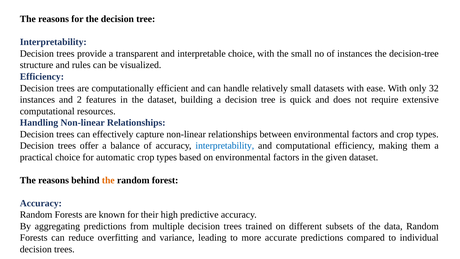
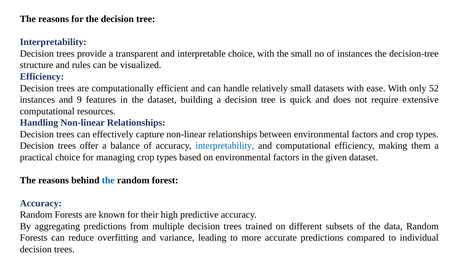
32: 32 -> 52
2: 2 -> 9
automatic: automatic -> managing
the at (108, 180) colour: orange -> blue
